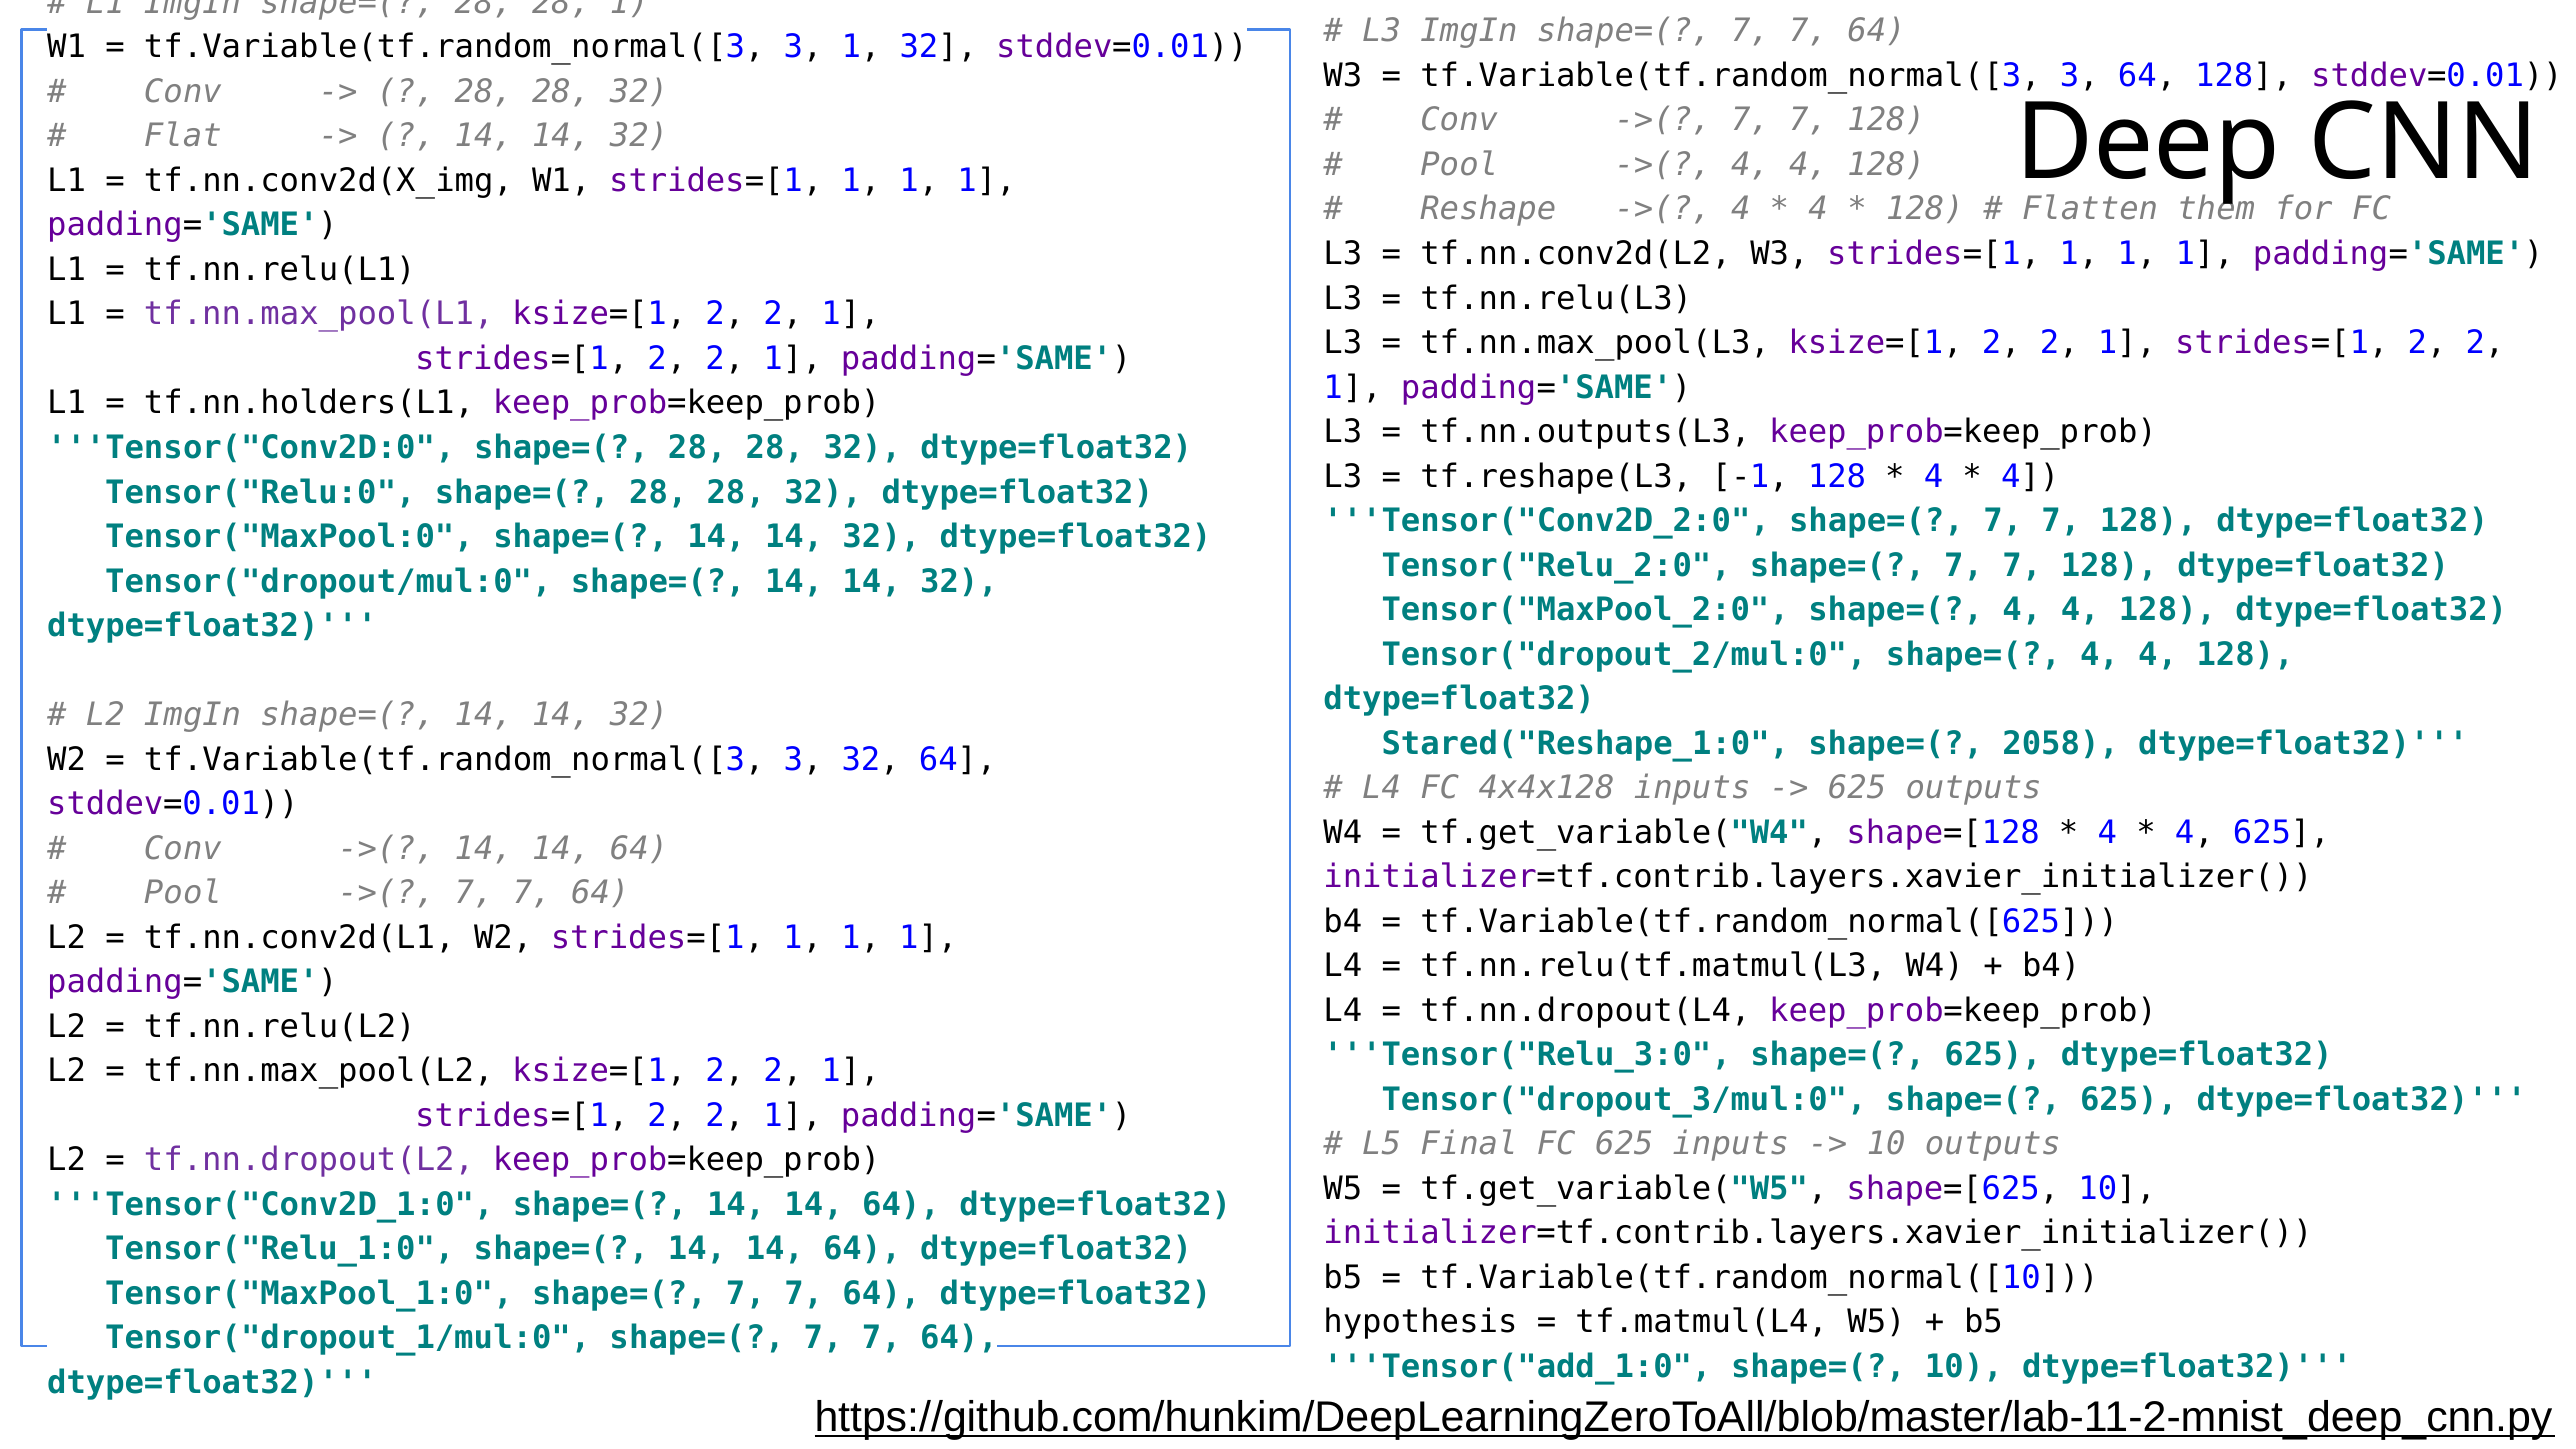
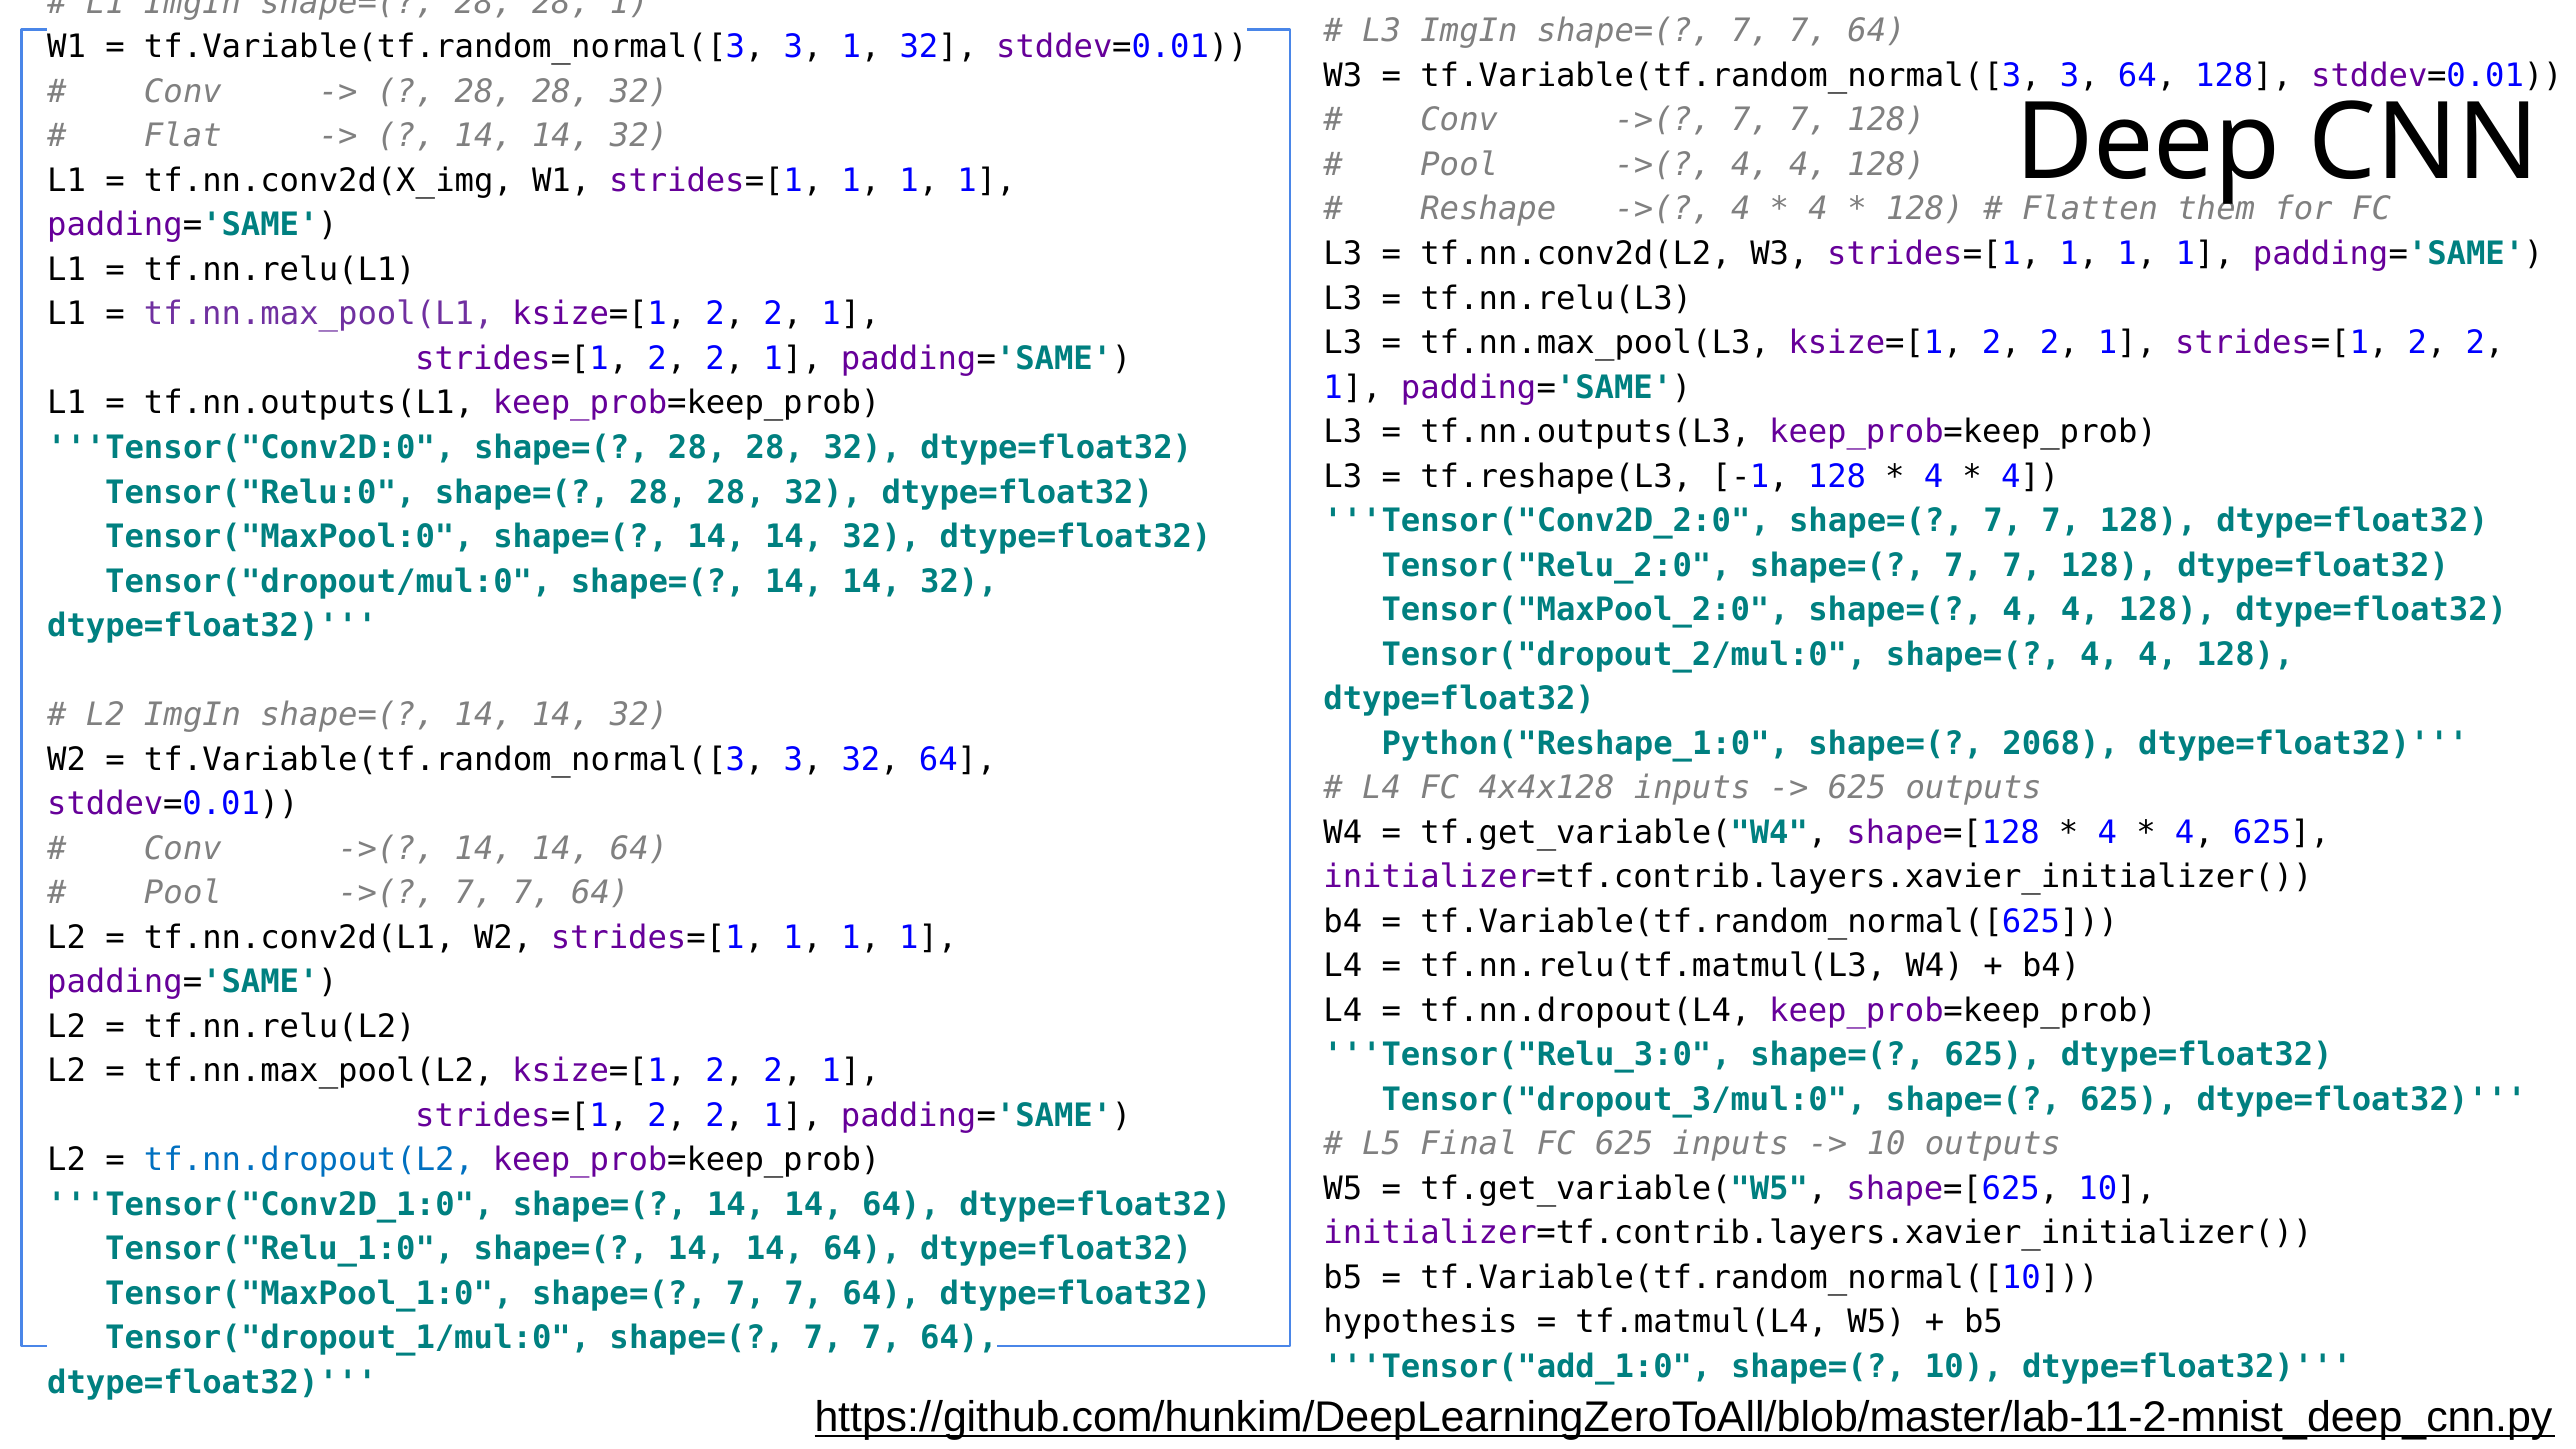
tf.nn.holders(L1: tf.nn.holders(L1 -> tf.nn.outputs(L1
Stared("Reshape_1:0: Stared("Reshape_1:0 -> Python("Reshape_1:0
2058: 2058 -> 2068
tf.nn.dropout(L2 colour: purple -> blue
